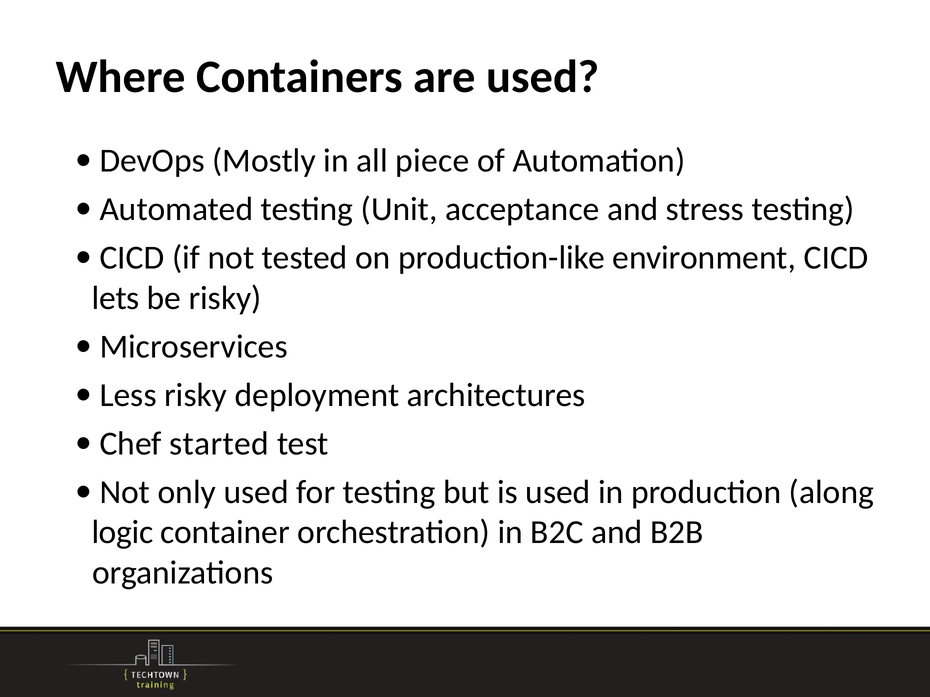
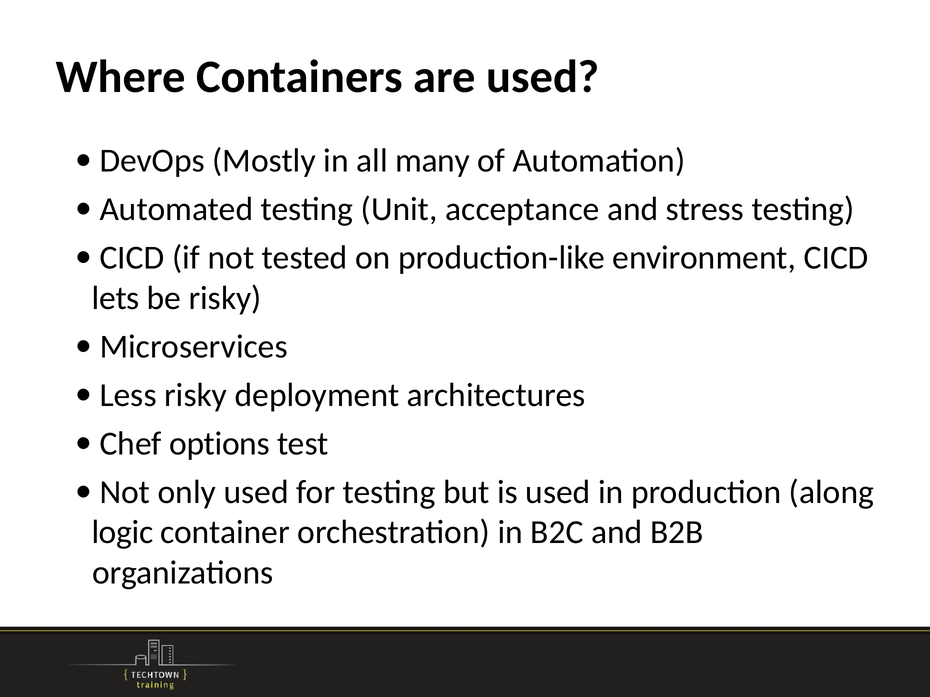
piece: piece -> many
started: started -> options
